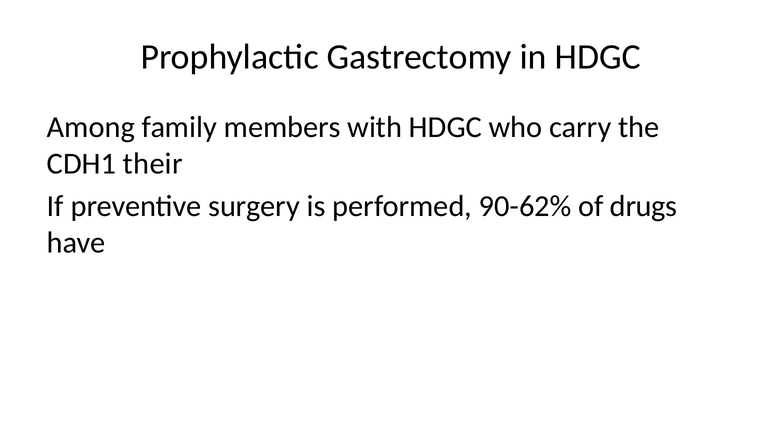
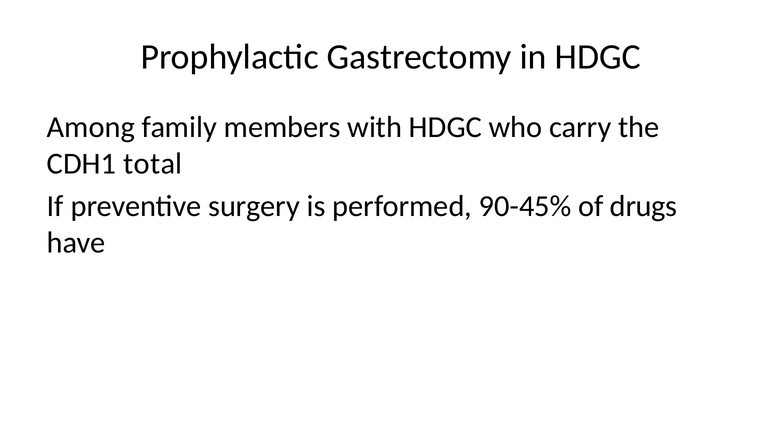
their: their -> total
90-62%: 90-62% -> 90-45%
